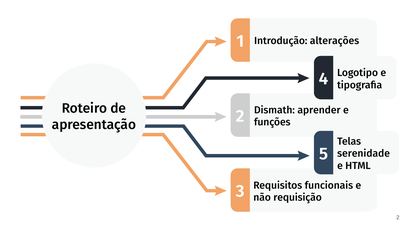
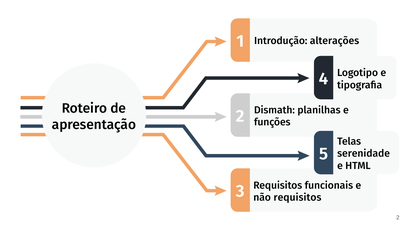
aprender: aprender -> planilhas
não requisição: requisição -> requisitos
